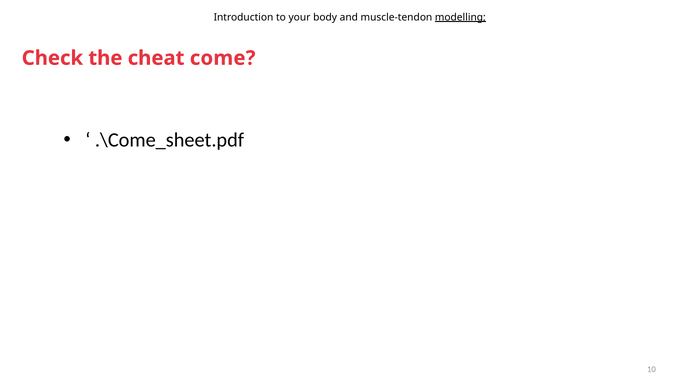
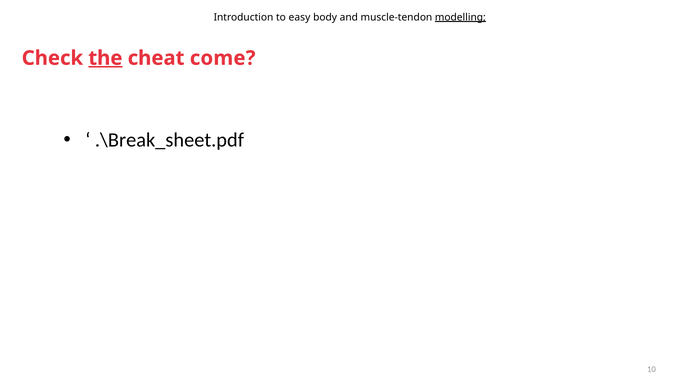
your: your -> easy
the underline: none -> present
.\Come_sheet.pdf: .\Come_sheet.pdf -> .\Break_sheet.pdf
